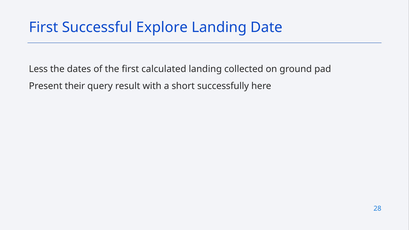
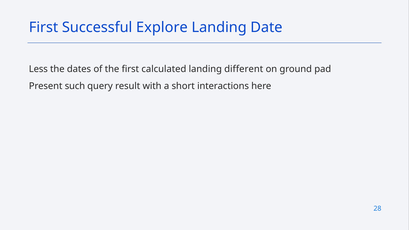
collected: collected -> different
their: their -> such
successfully: successfully -> interactions
